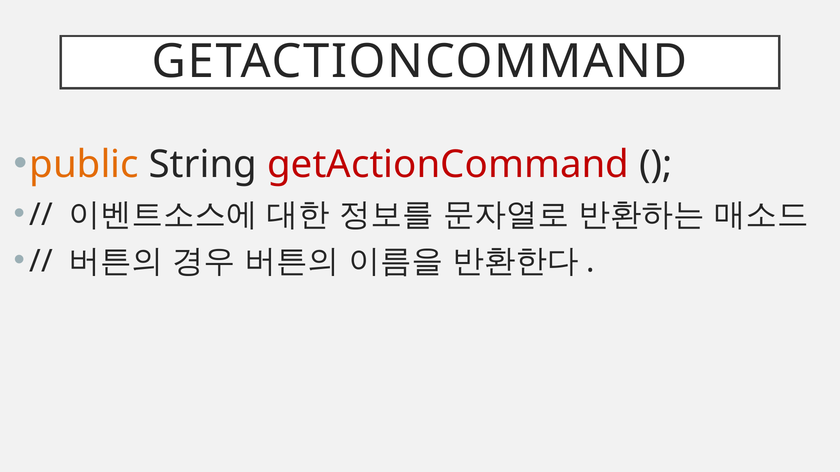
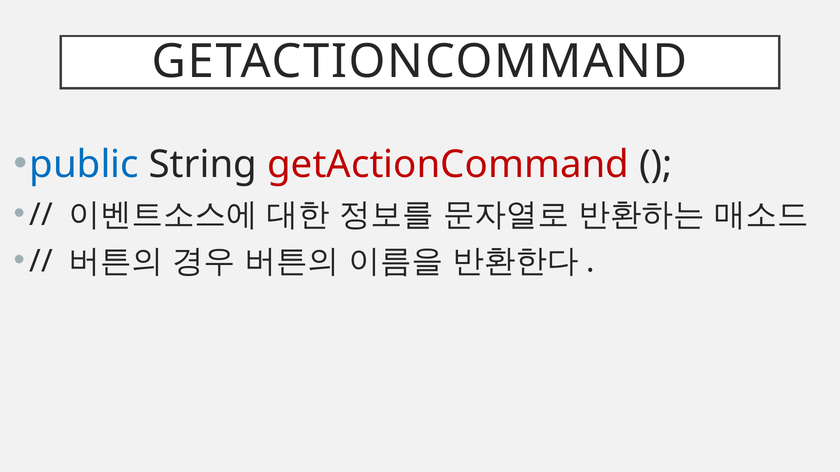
public colour: orange -> blue
